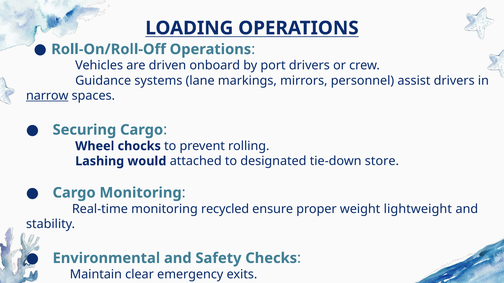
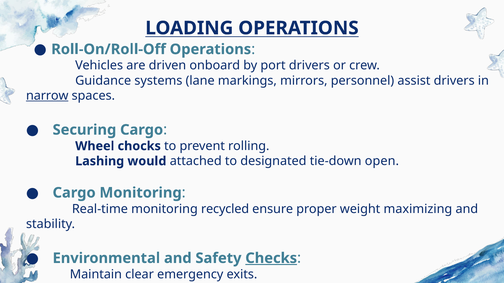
store: store -> open
lightweight: lightweight -> maximizing
Checks at (271, 259) underline: none -> present
